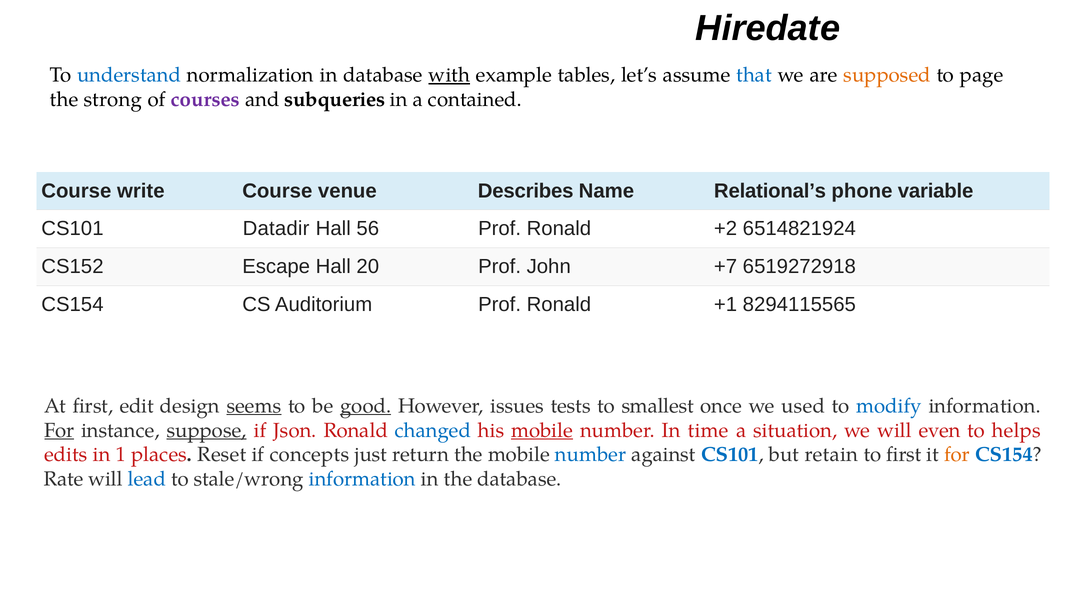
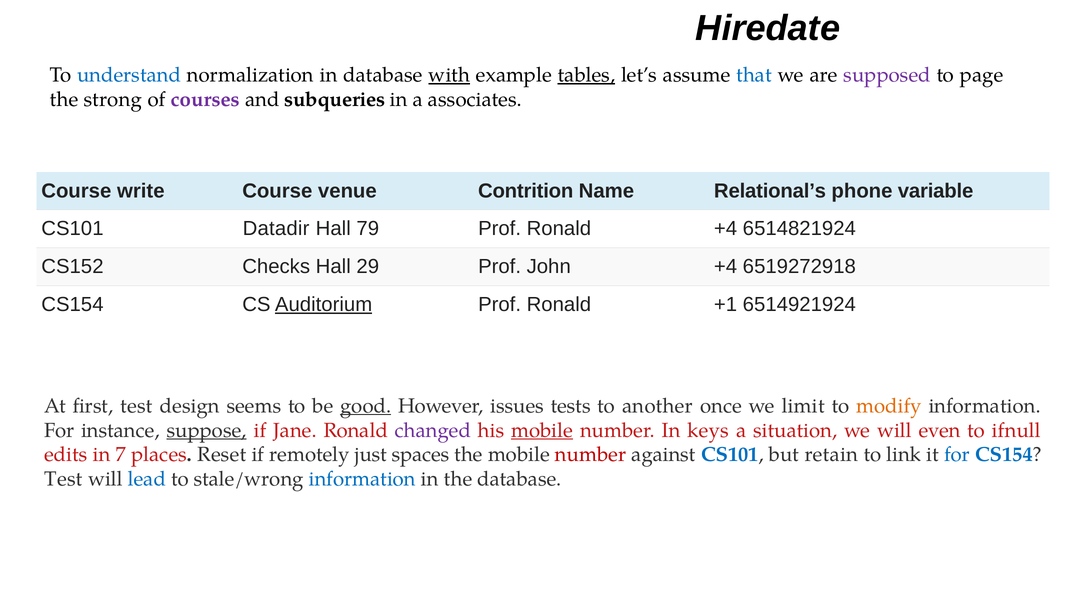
tables underline: none -> present
supposed colour: orange -> purple
contained: contained -> associates
Describes: Describes -> Contrition
56: 56 -> 79
Ronald +2: +2 -> +4
Escape: Escape -> Checks
20: 20 -> 29
John +7: +7 -> +4
Auditorium underline: none -> present
8294115565: 8294115565 -> 6514921924
first edit: edit -> test
seems underline: present -> none
smallest: smallest -> another
used: used -> limit
modify colour: blue -> orange
For at (59, 430) underline: present -> none
Json: Json -> Jane
changed colour: blue -> purple
time: time -> keys
helps: helps -> ifnull
1: 1 -> 7
concepts: concepts -> remotely
return: return -> spaces
number at (591, 455) colour: blue -> red
to first: first -> link
for at (957, 455) colour: orange -> blue
Rate at (64, 479): Rate -> Test
